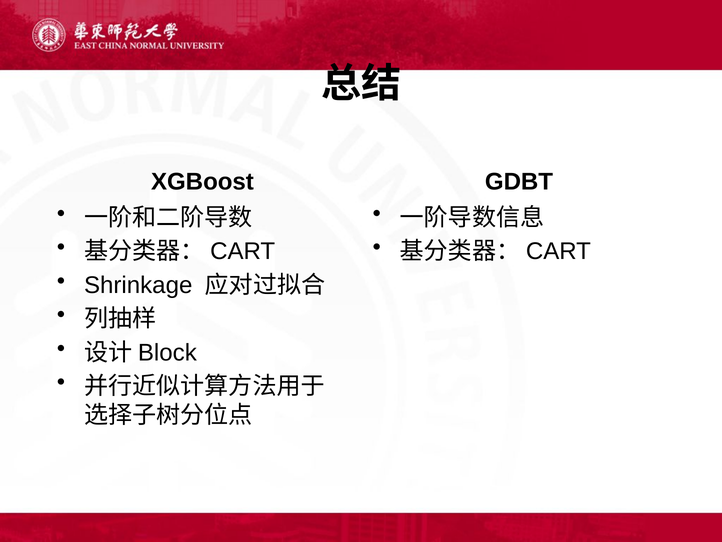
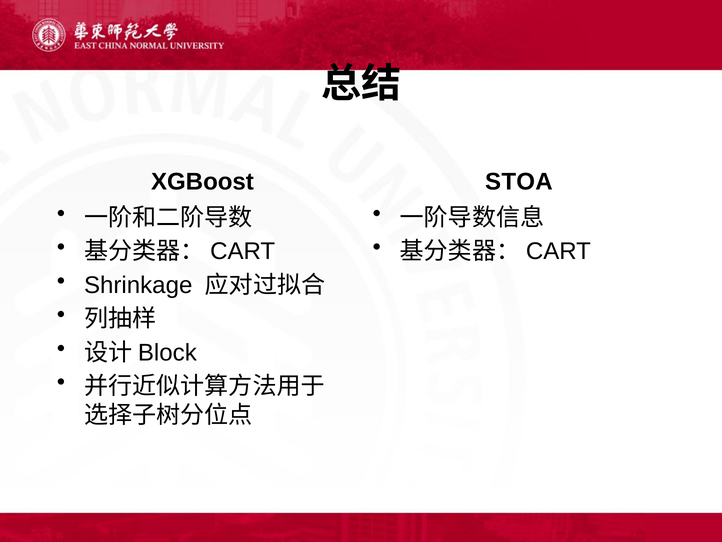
GDBT: GDBT -> STOA
